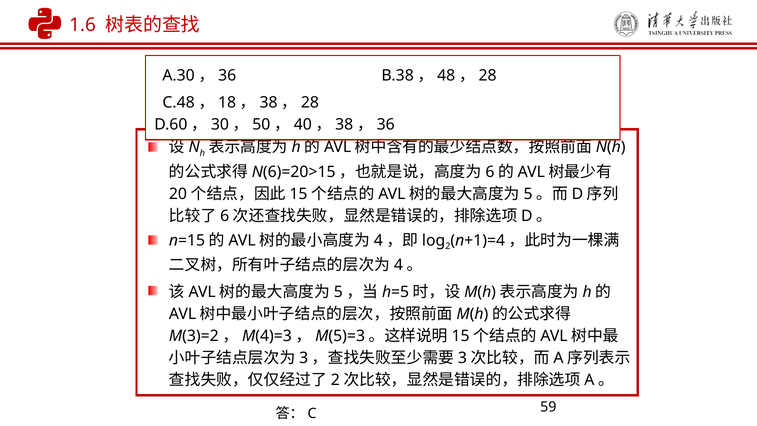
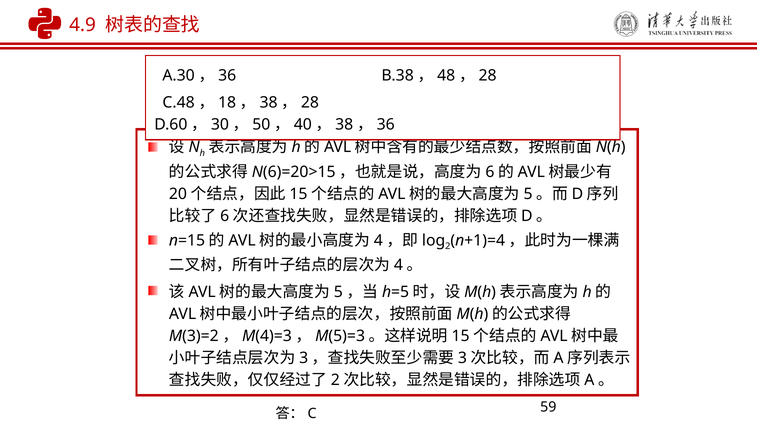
1.6: 1.6 -> 4.9
